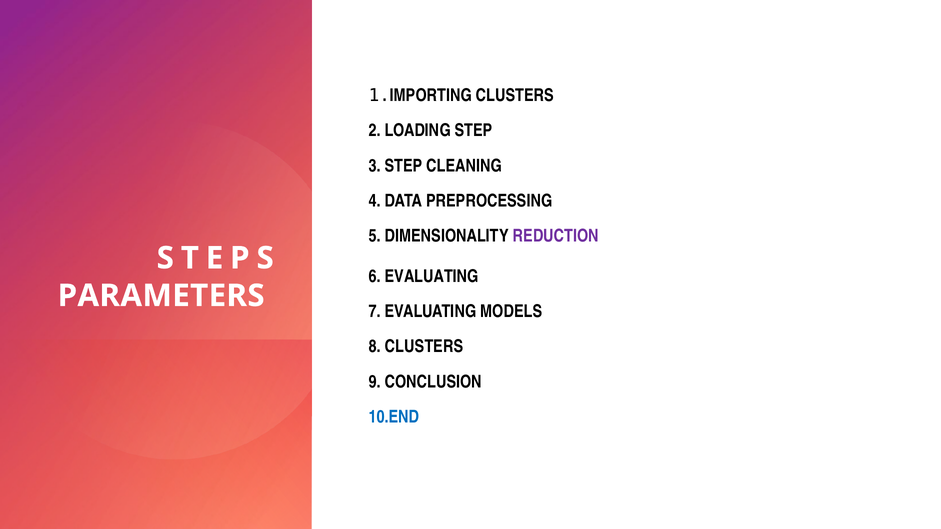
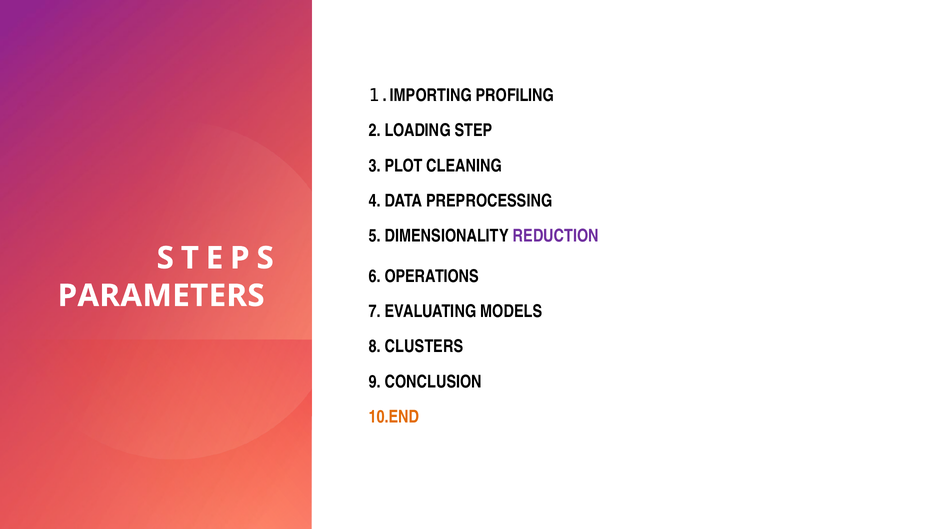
1.IMPORTING CLUSTERS: CLUSTERS -> PROFILING
3 STEP: STEP -> PLOT
6 EVALUATING: EVALUATING -> OPERATIONS
10.END colour: blue -> orange
